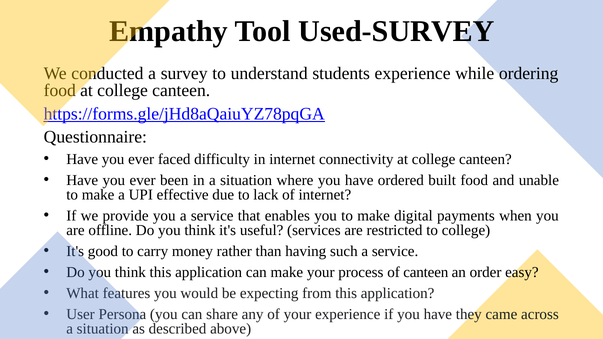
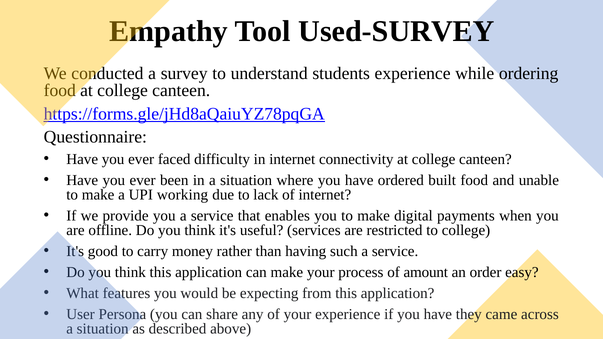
effective: effective -> working
of canteen: canteen -> amount
